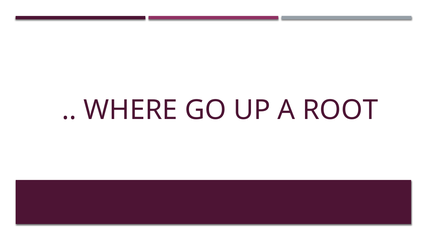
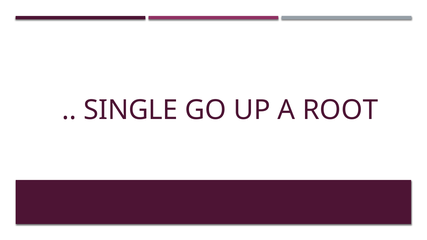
WHERE: WHERE -> SINGLE
